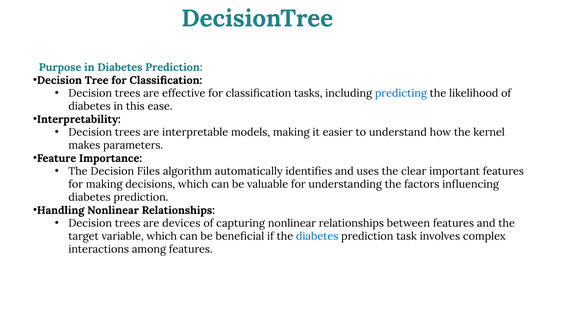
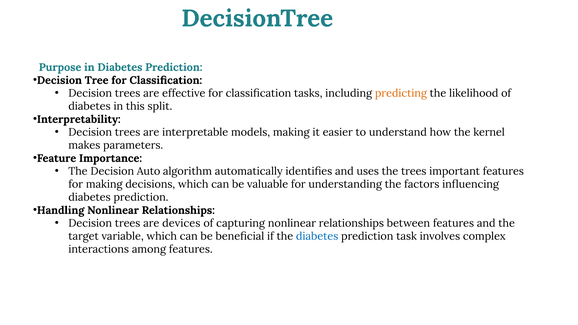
predicting colour: blue -> orange
ease: ease -> split
Files: Files -> Auto
the clear: clear -> trees
